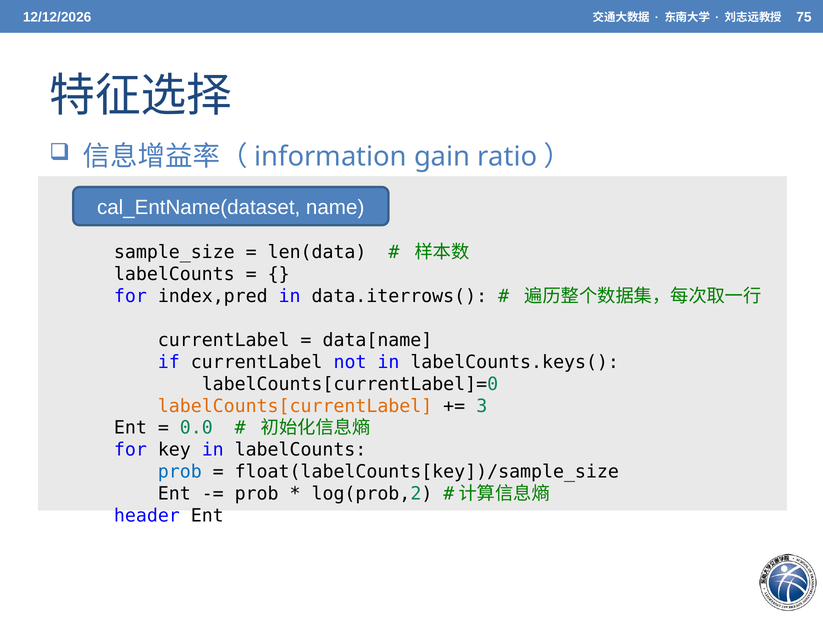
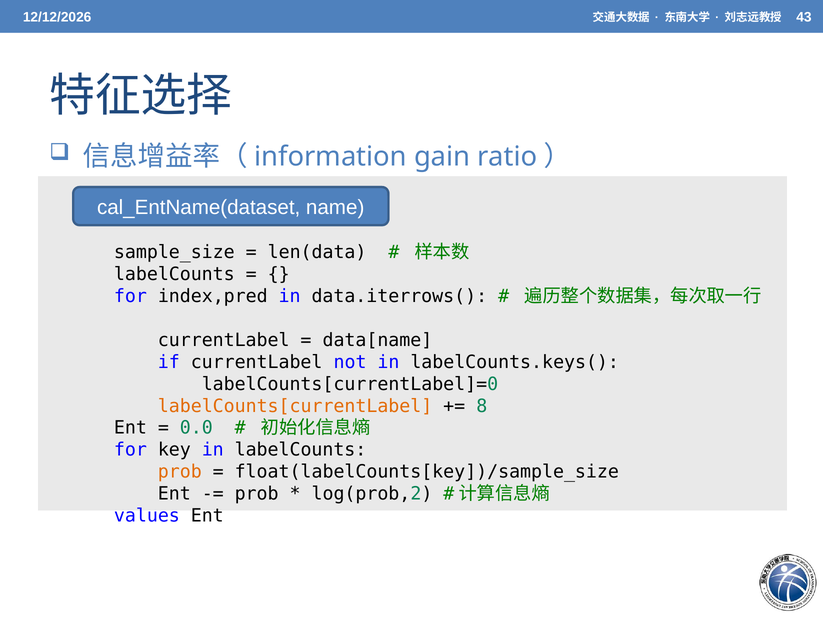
75: 75 -> 43
3: 3 -> 8
prob at (180, 471) colour: blue -> orange
header: header -> values
